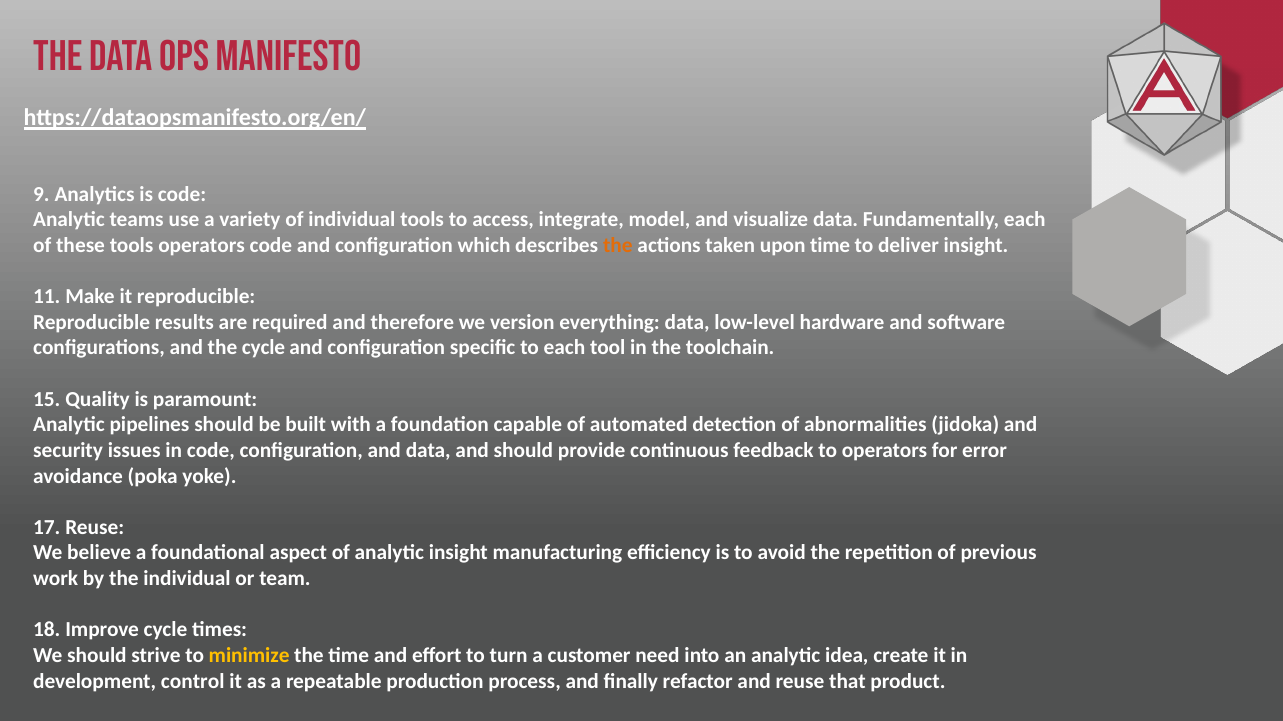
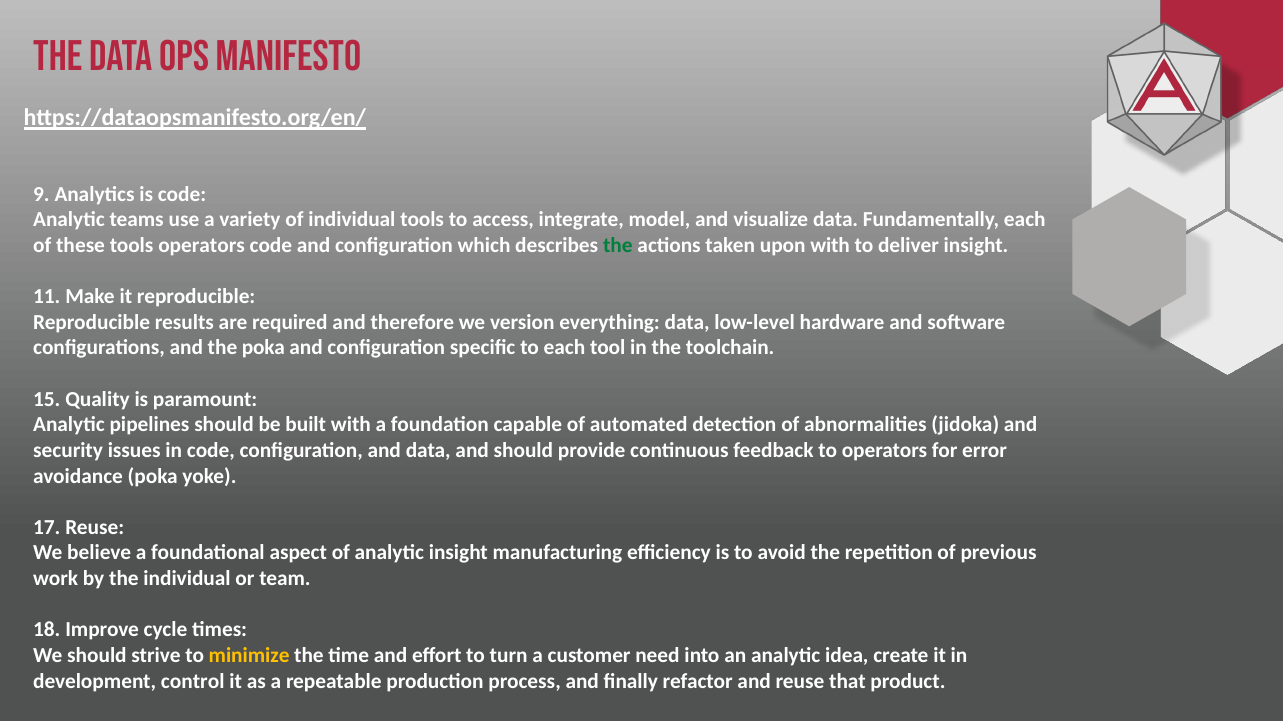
the at (618, 246) colour: orange -> green
upon time: time -> with
the cycle: cycle -> poka
